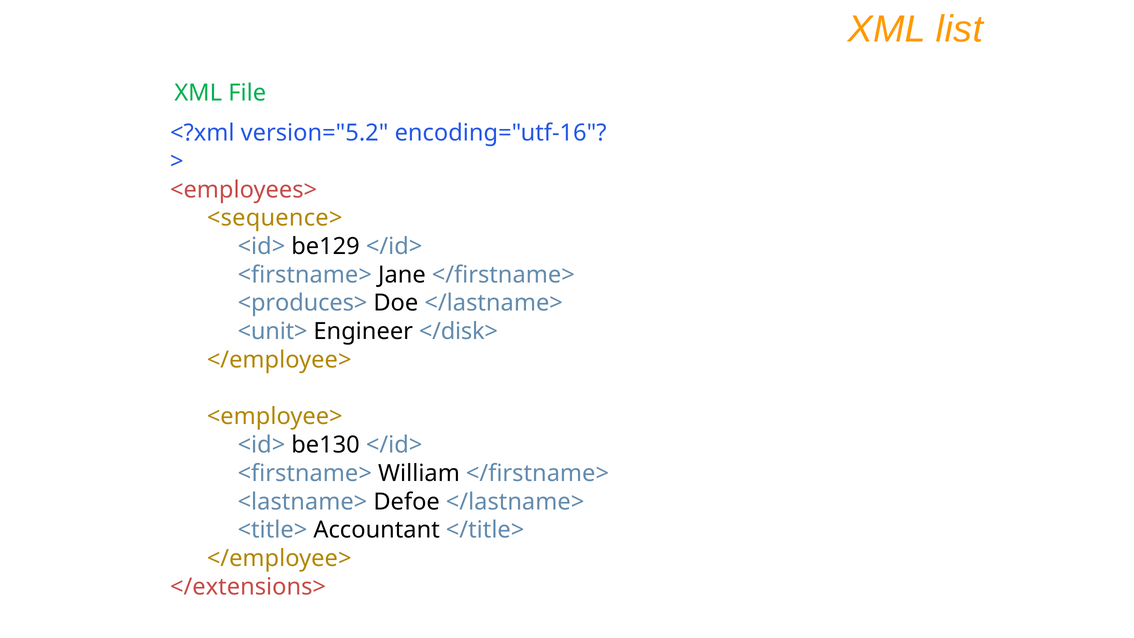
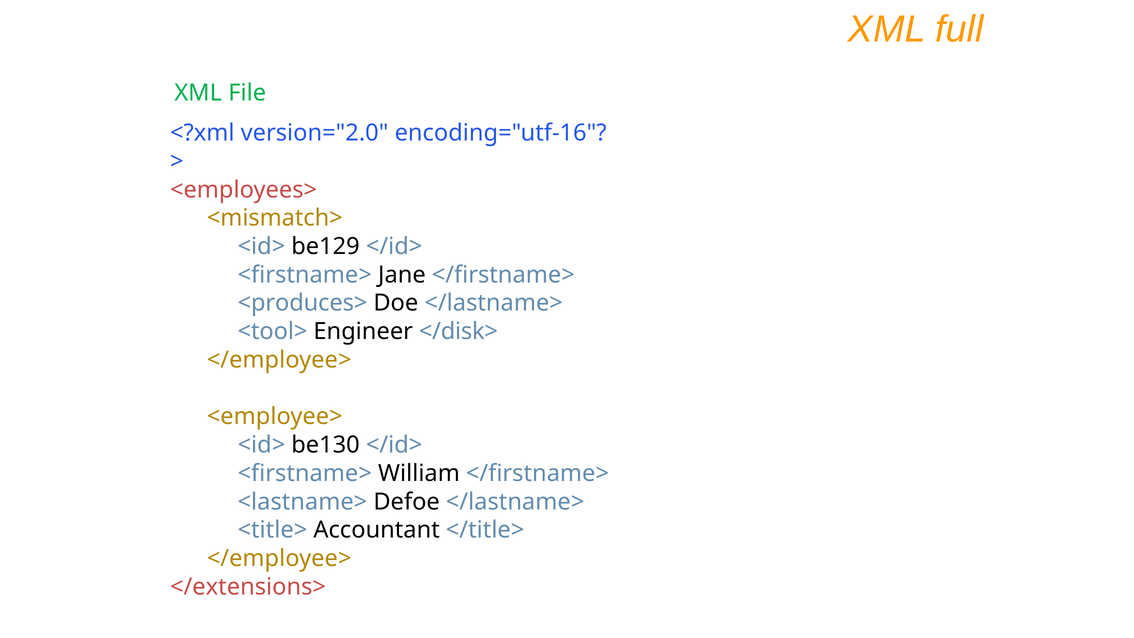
list: list -> full
version="5.2: version="5.2 -> version="2.0
<sequence>: <sequence> -> <mismatch>
<unit>: <unit> -> <tool>
